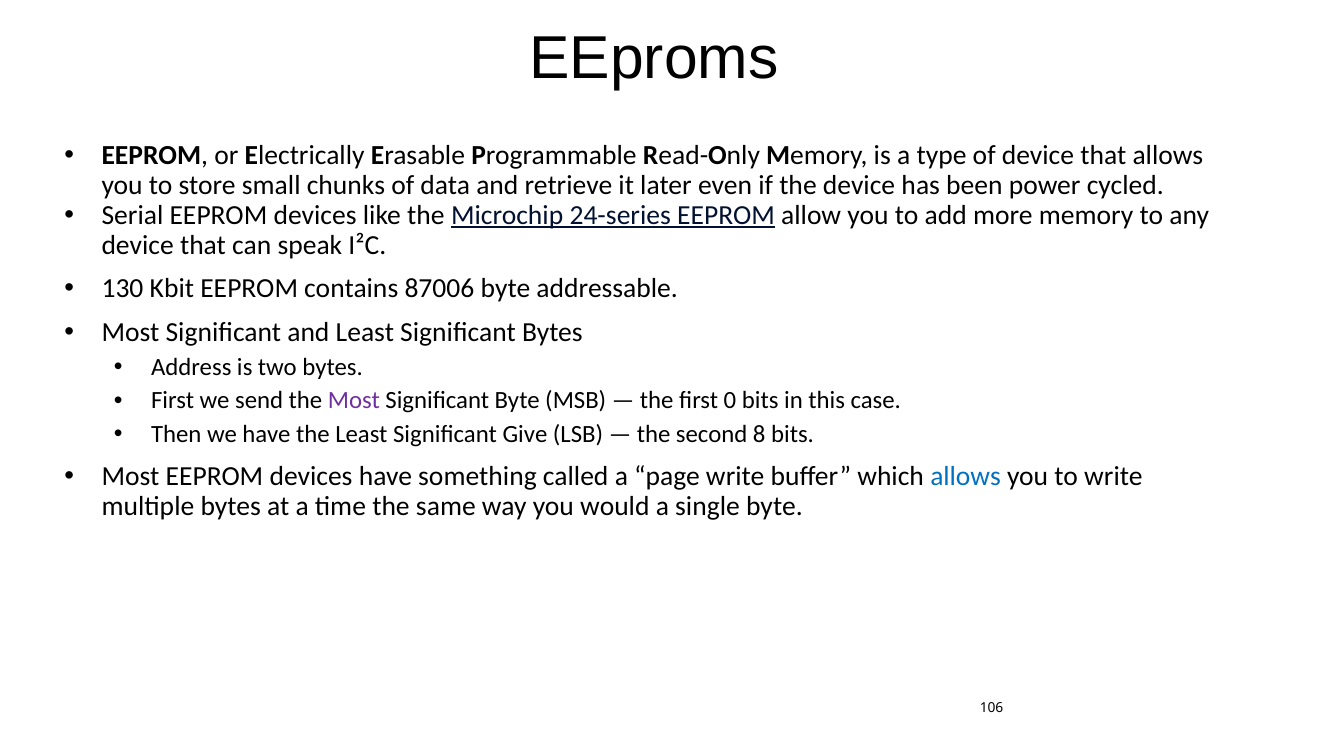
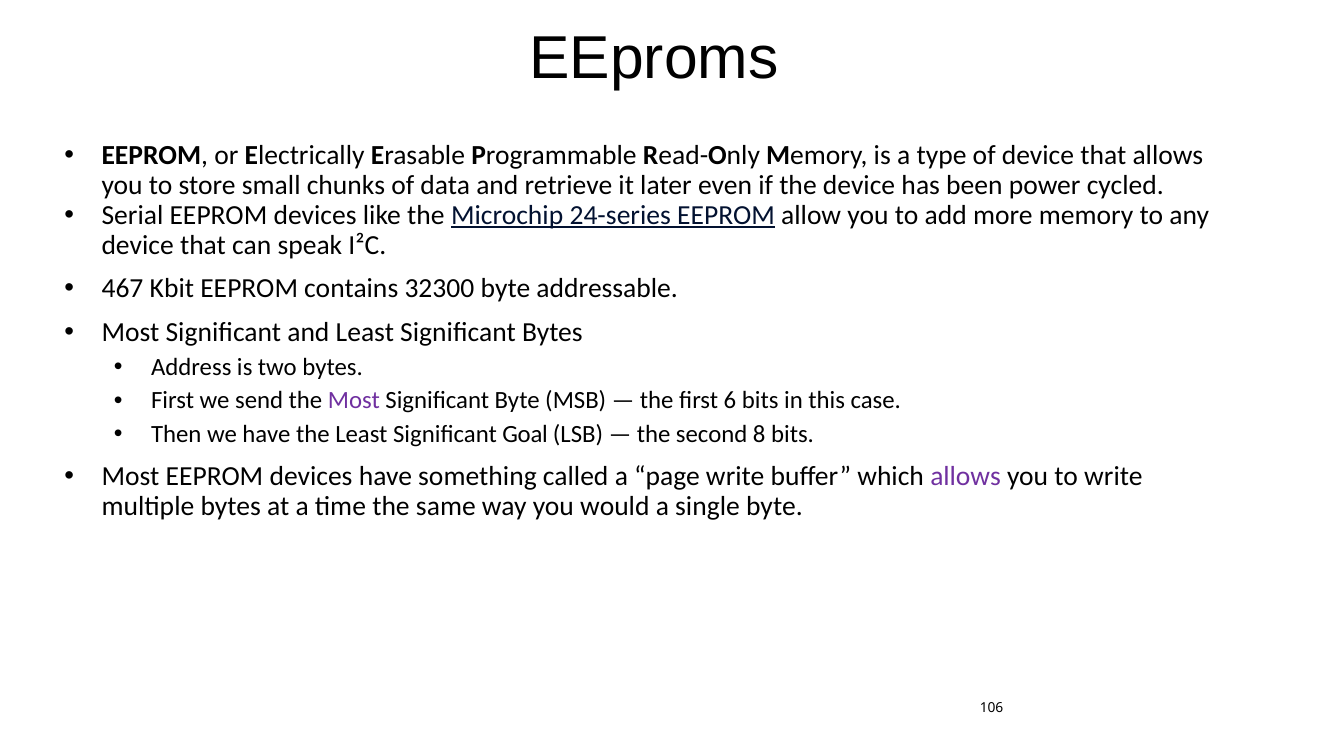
130: 130 -> 467
87006: 87006 -> 32300
0: 0 -> 6
Give: Give -> Goal
allows at (966, 477) colour: blue -> purple
